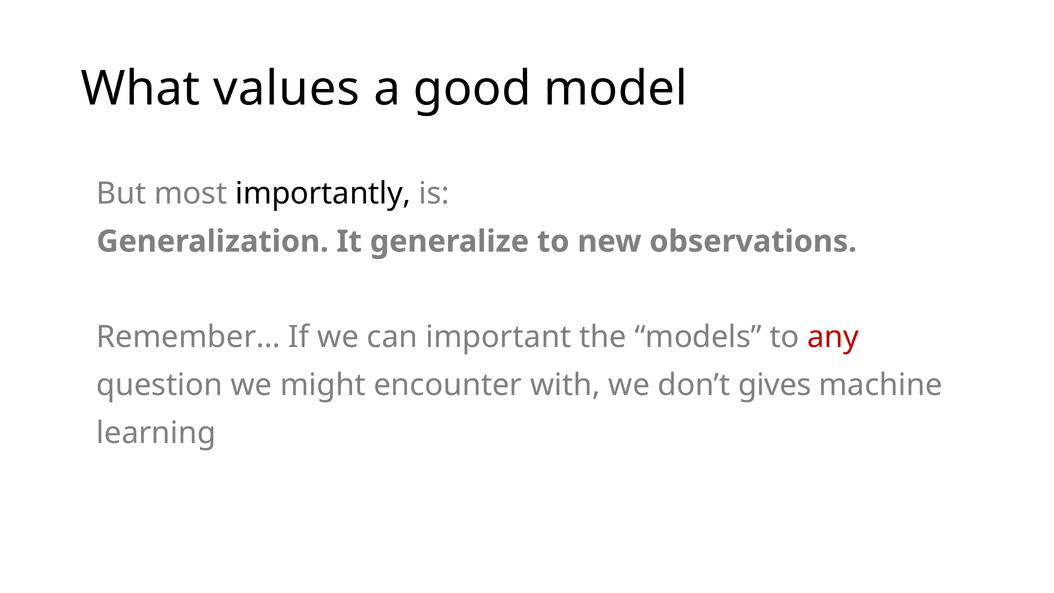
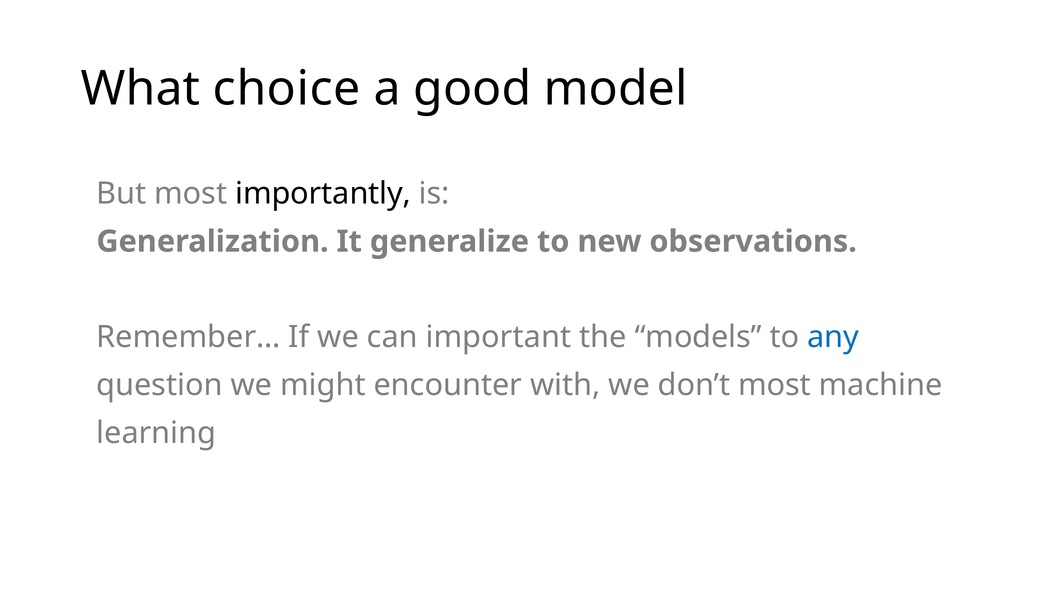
values: values -> choice
any colour: red -> blue
don’t gives: gives -> most
